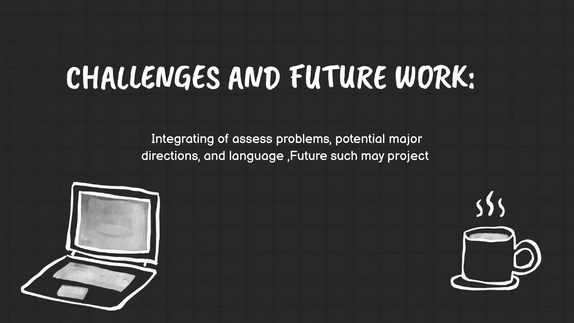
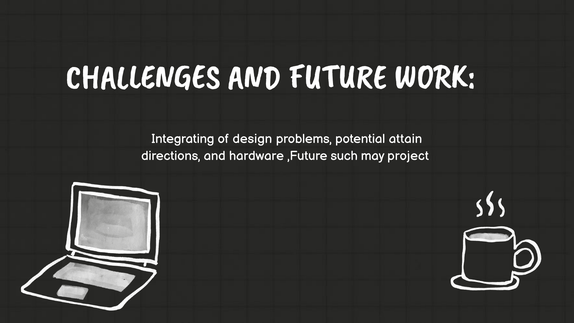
assess: assess -> design
major: major -> attain
language: language -> hardware
